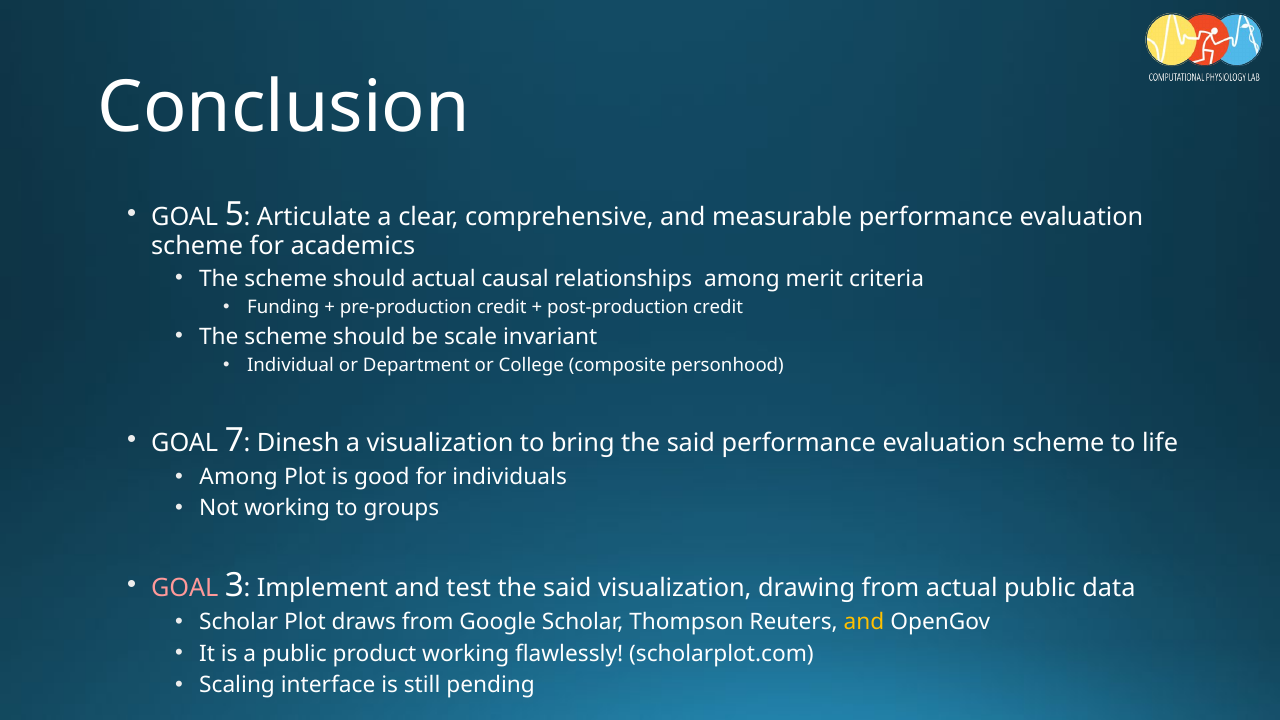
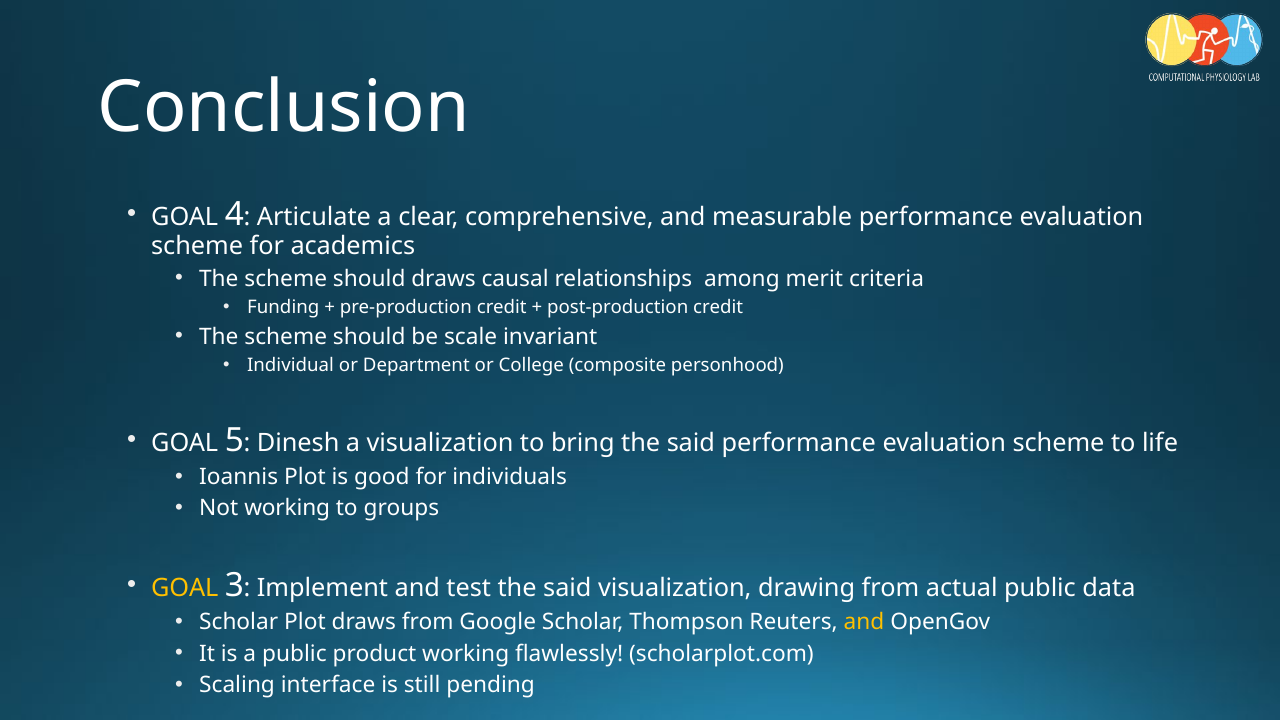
5: 5 -> 4
should actual: actual -> draws
7: 7 -> 5
Among at (239, 477): Among -> Ioannis
GOAL at (185, 588) colour: pink -> yellow
